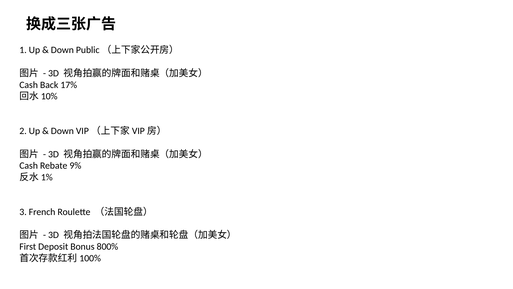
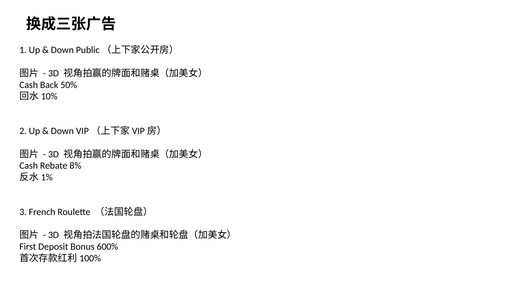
17%: 17% -> 50%
9%: 9% -> 8%
800%: 800% -> 600%
